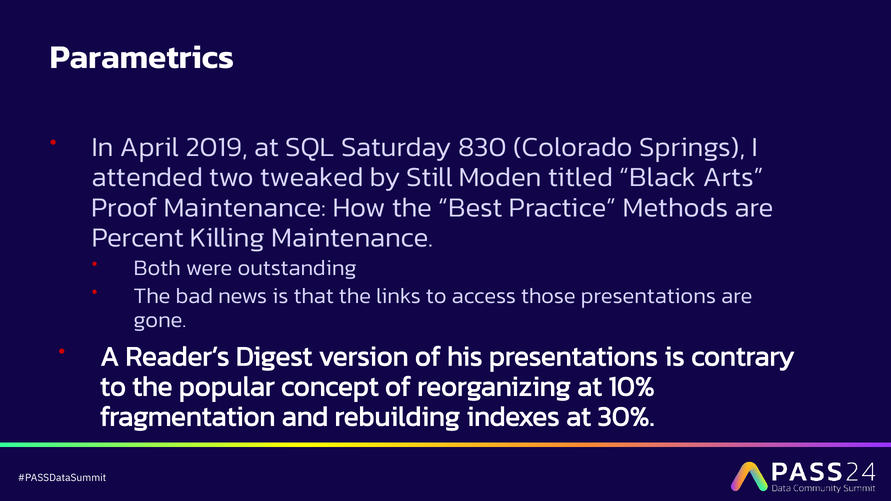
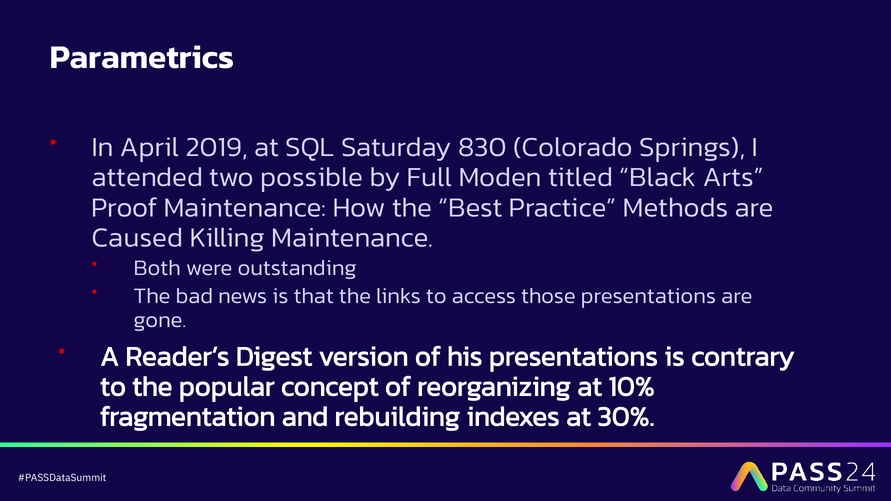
tweaked: tweaked -> possible
Still: Still -> Full
Percent: Percent -> Caused
